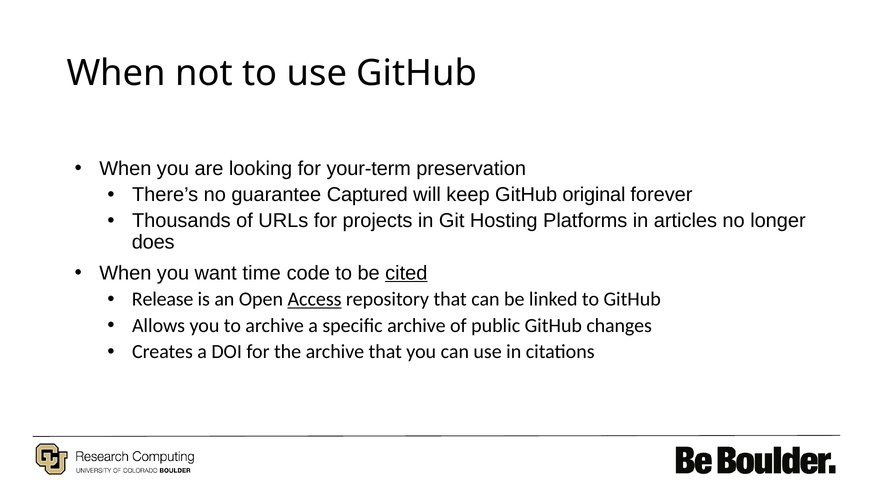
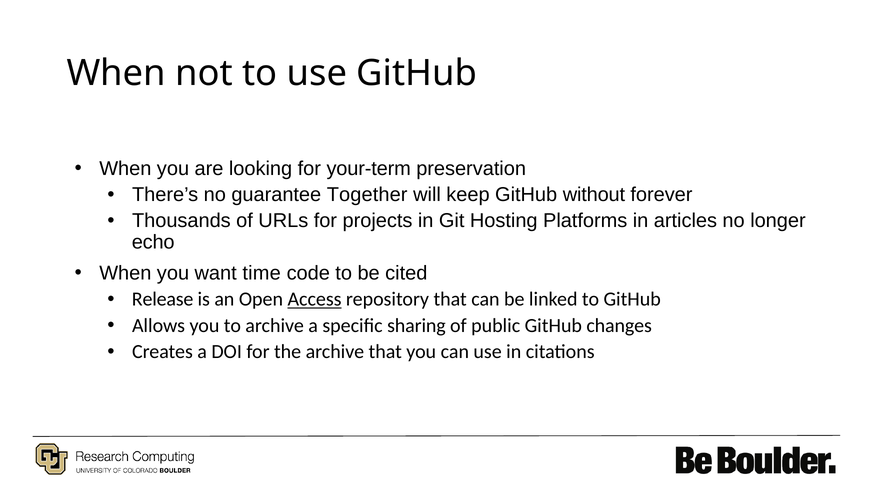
Captured: Captured -> Together
original: original -> without
does: does -> echo
cited underline: present -> none
specific archive: archive -> sharing
